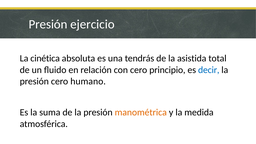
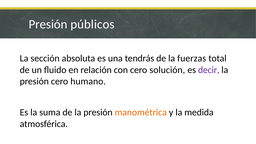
ejercicio: ejercicio -> públicos
cinética: cinética -> sección
asistida: asistida -> fuerzas
principio: principio -> solución
decir colour: blue -> purple
